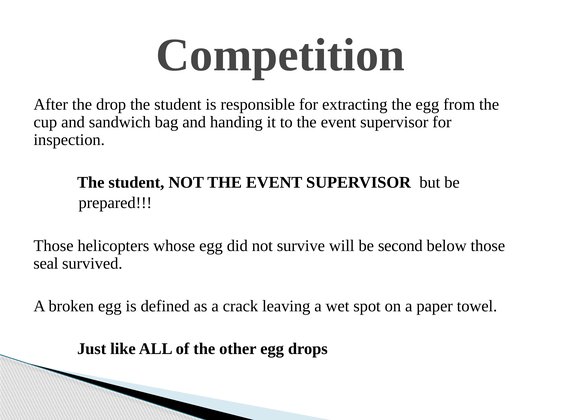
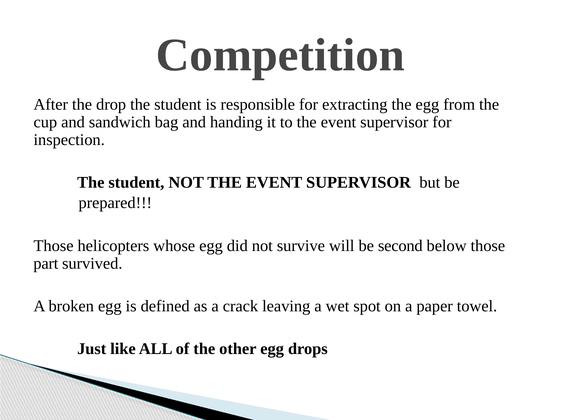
seal: seal -> part
